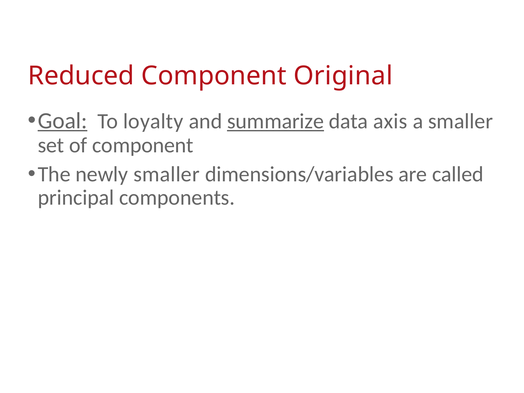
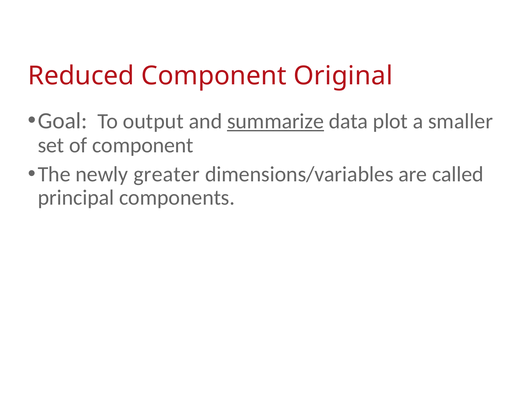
Goal underline: present -> none
loyalty: loyalty -> output
axis: axis -> plot
newly smaller: smaller -> greater
